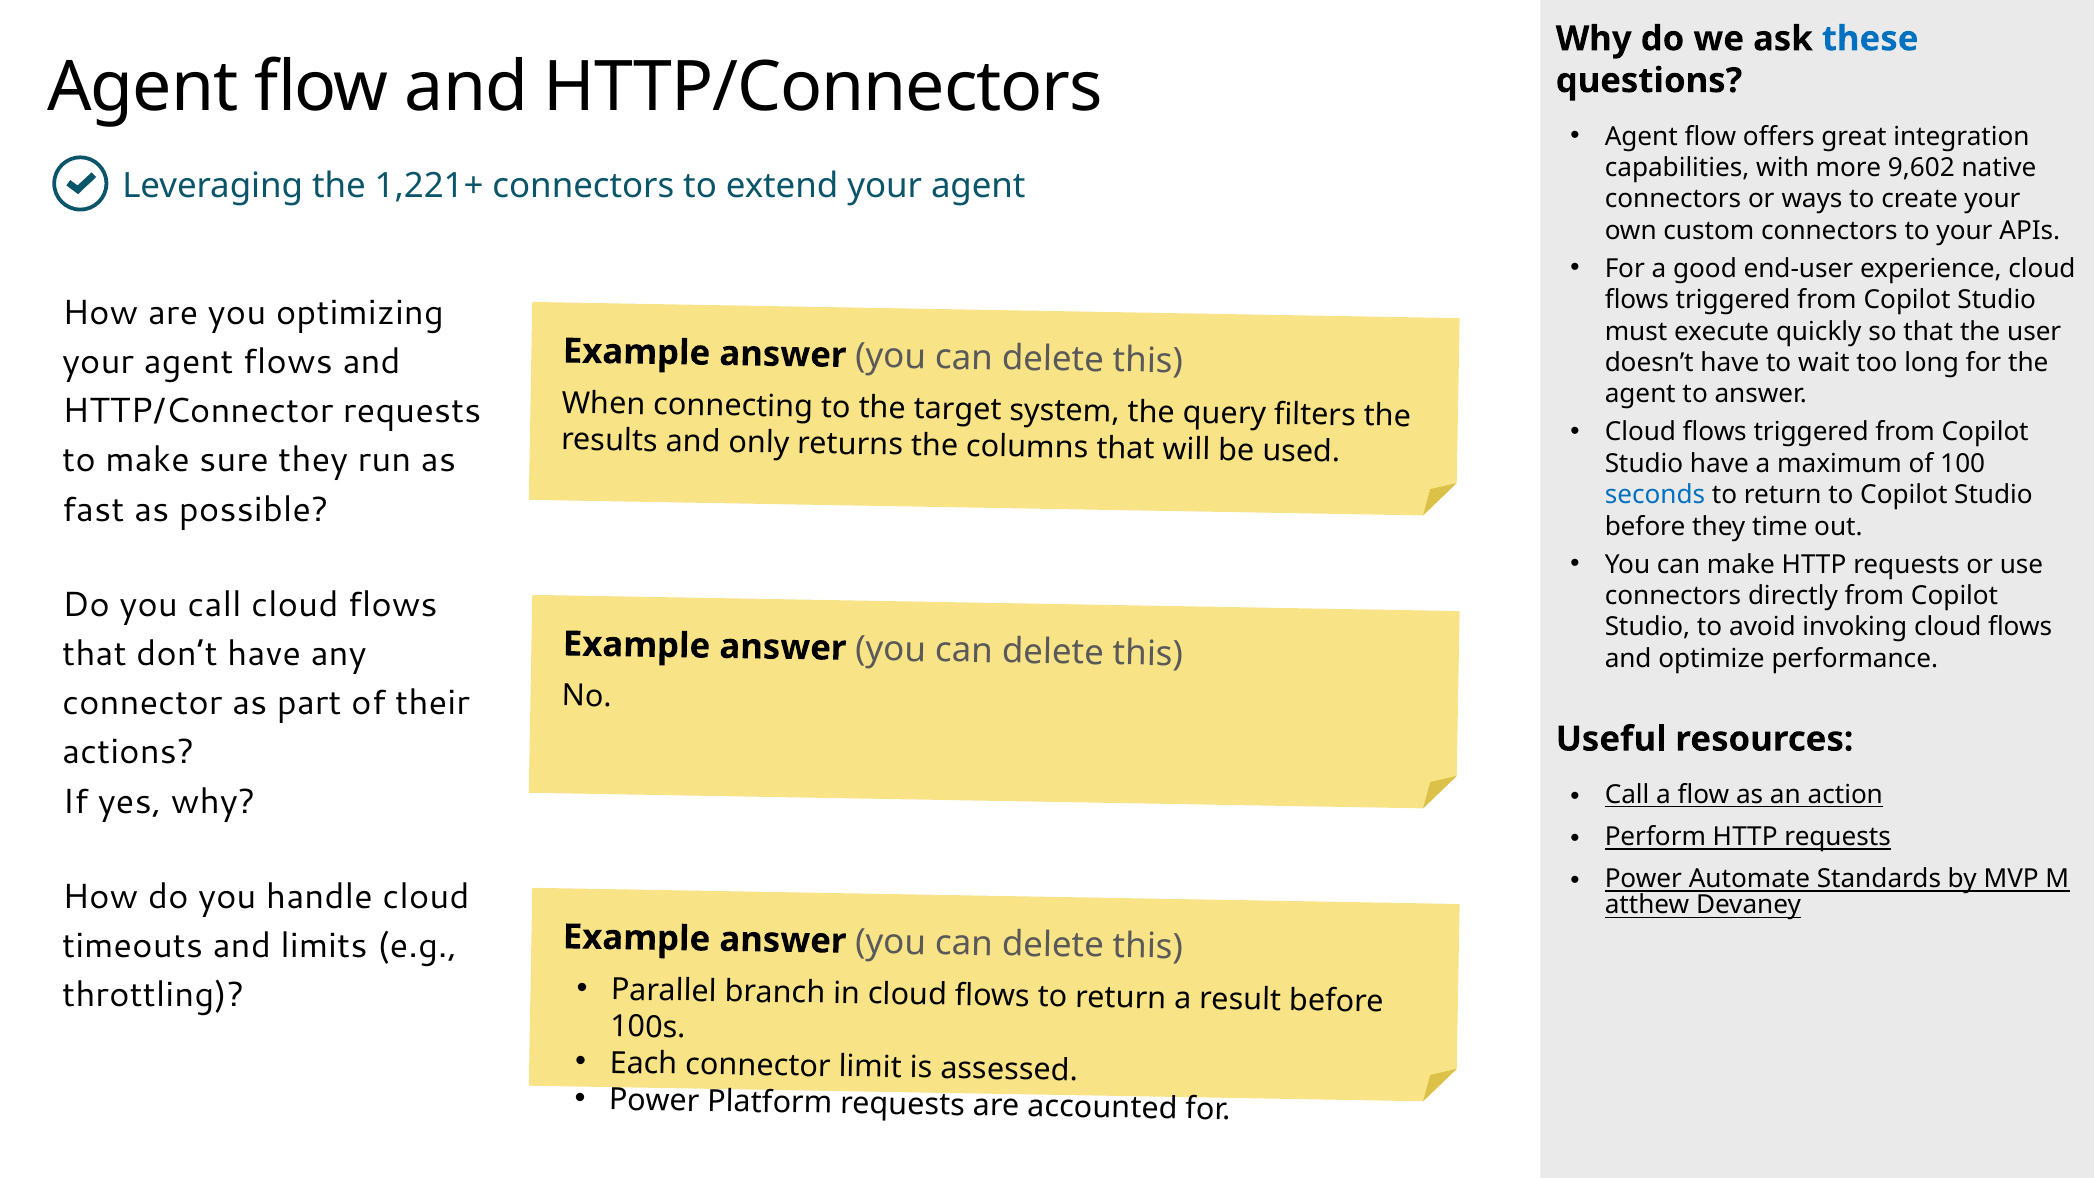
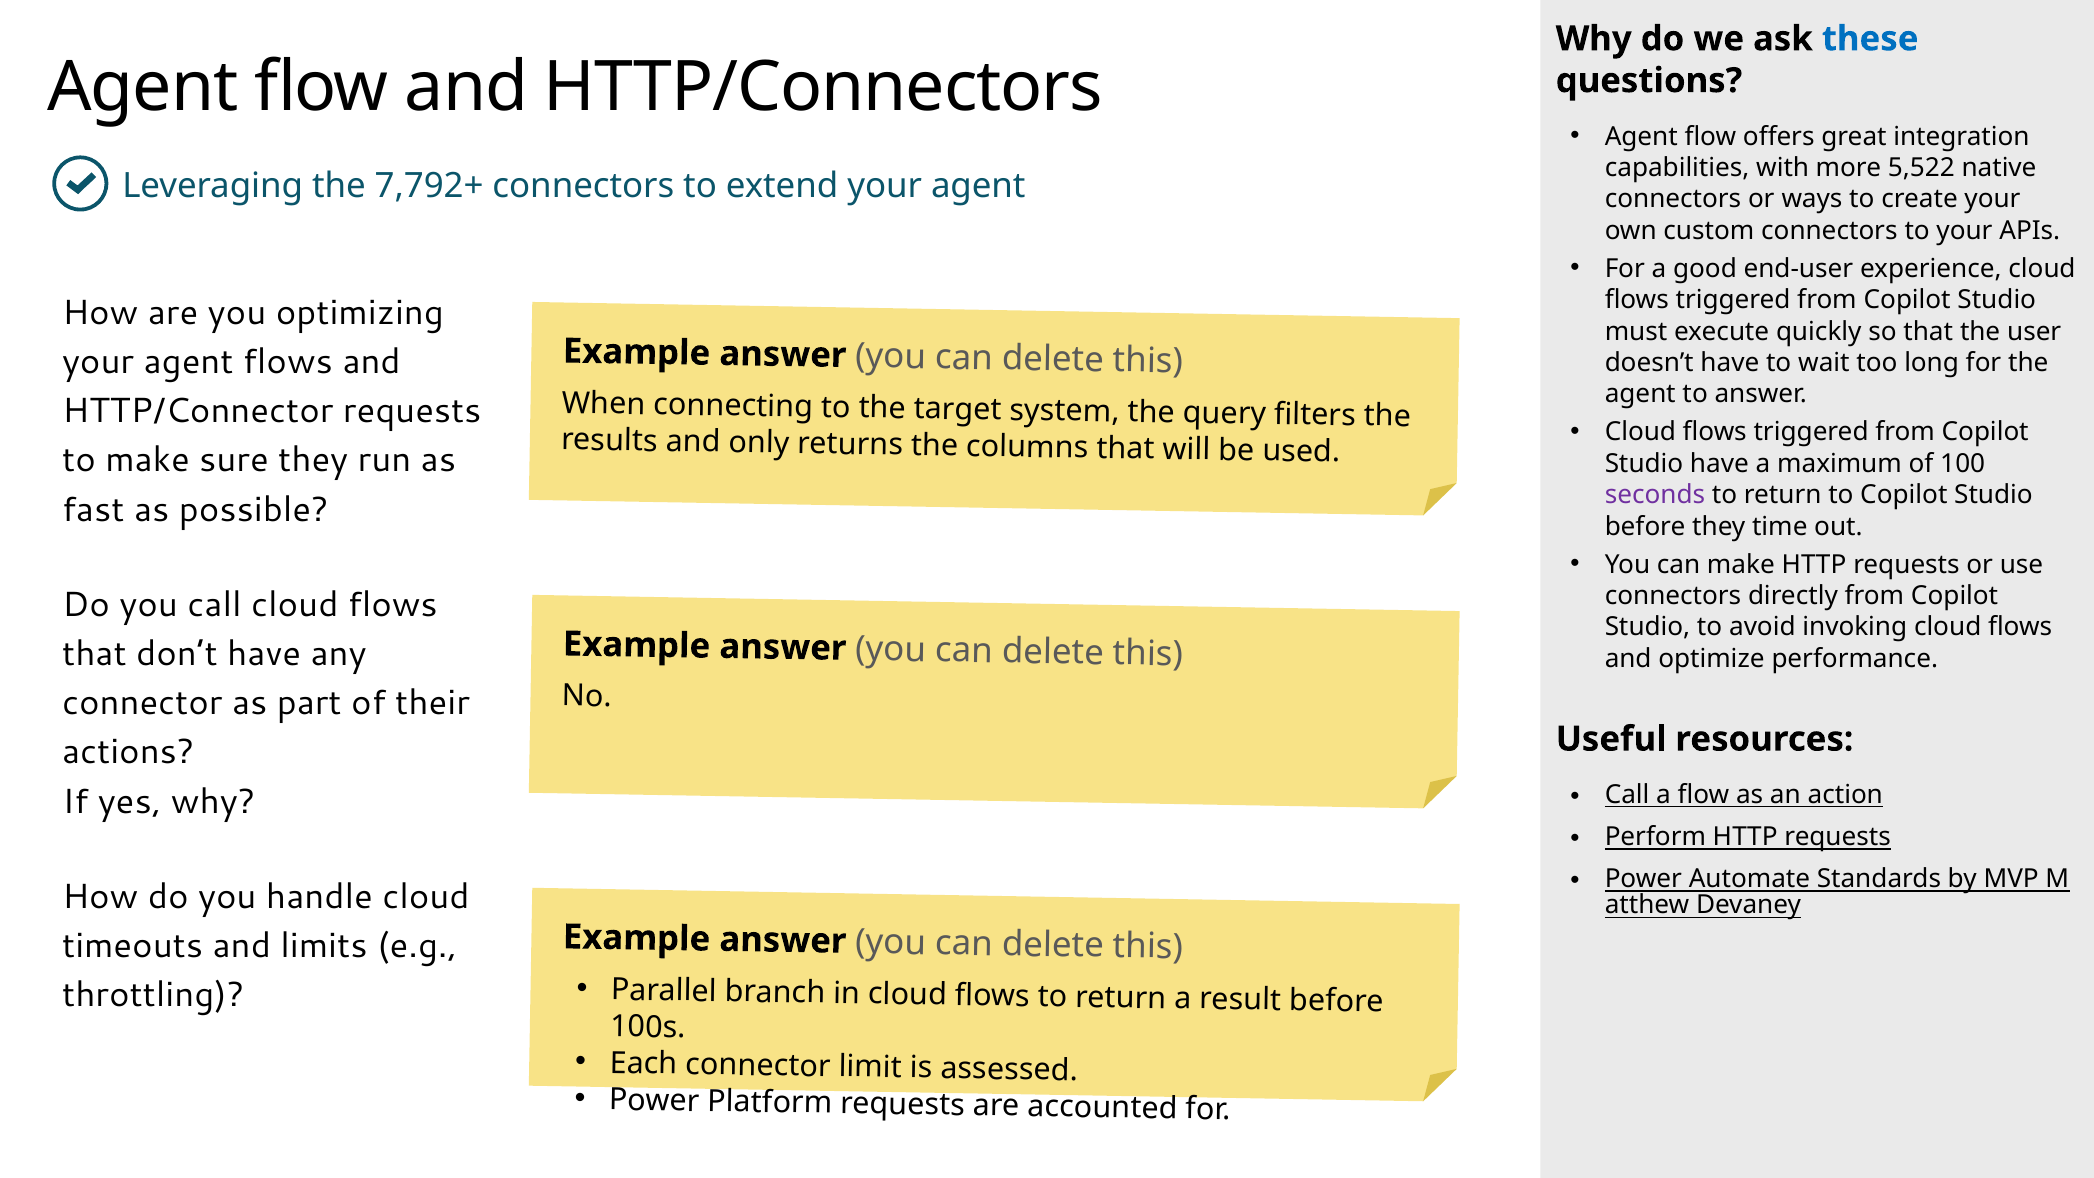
9,602: 9,602 -> 5,522
1,221+: 1,221+ -> 7,792+
seconds colour: blue -> purple
